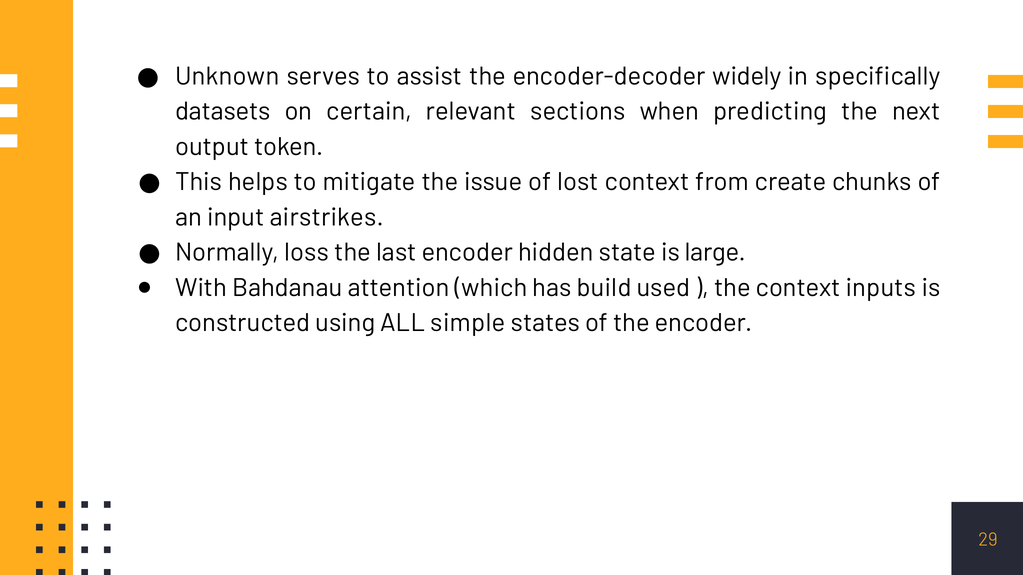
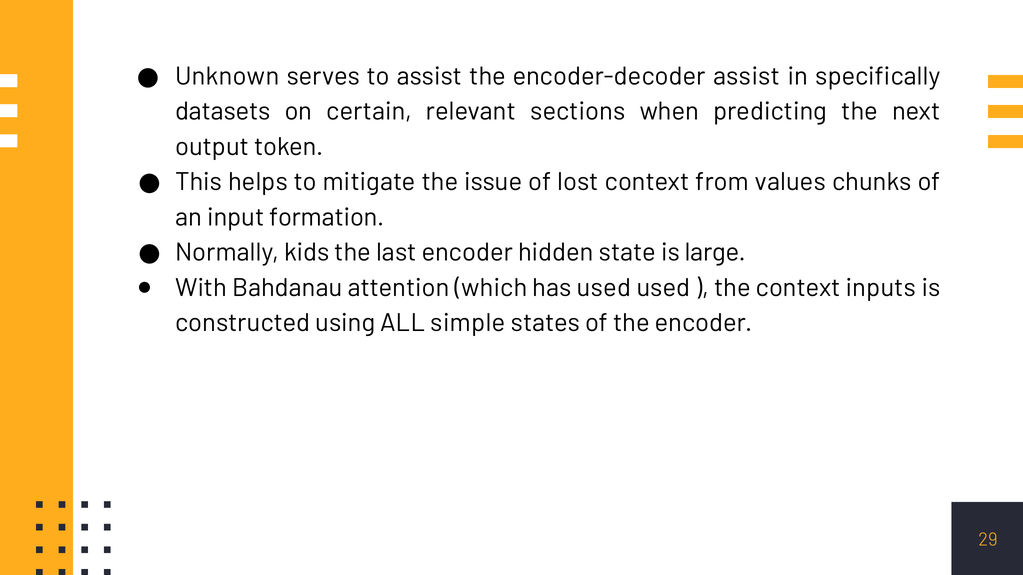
encoder-decoder widely: widely -> assist
create: create -> values
airstrikes: airstrikes -> formation
loss: loss -> kids
has build: build -> used
